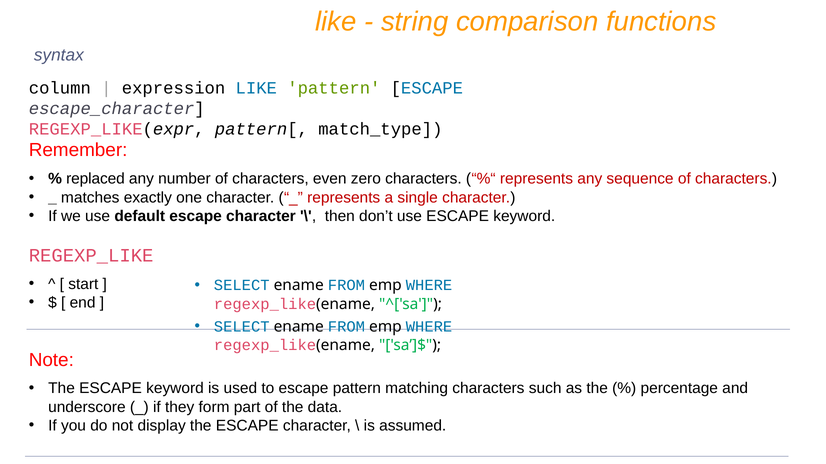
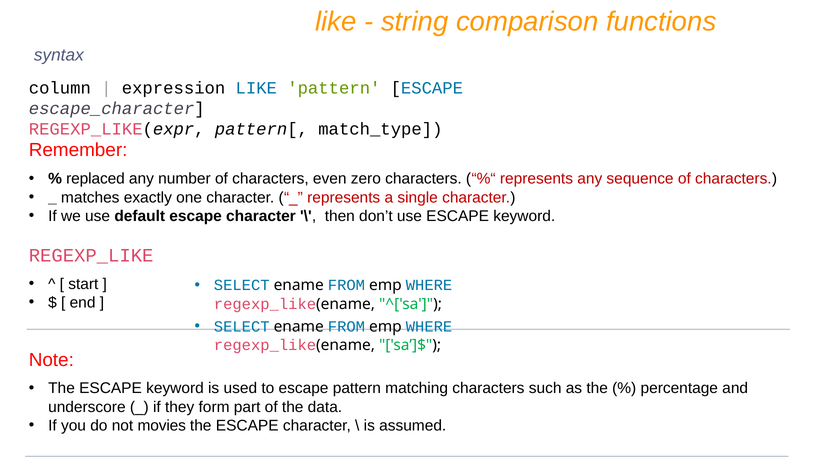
display: display -> movies
